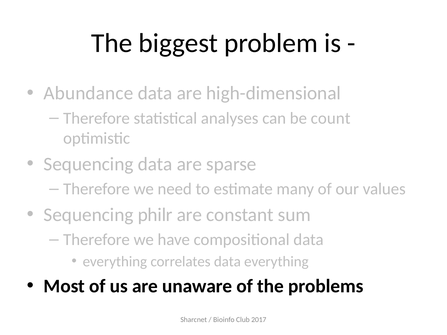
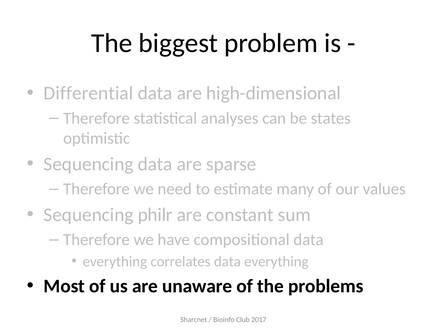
Abundance: Abundance -> Differential
count: count -> states
